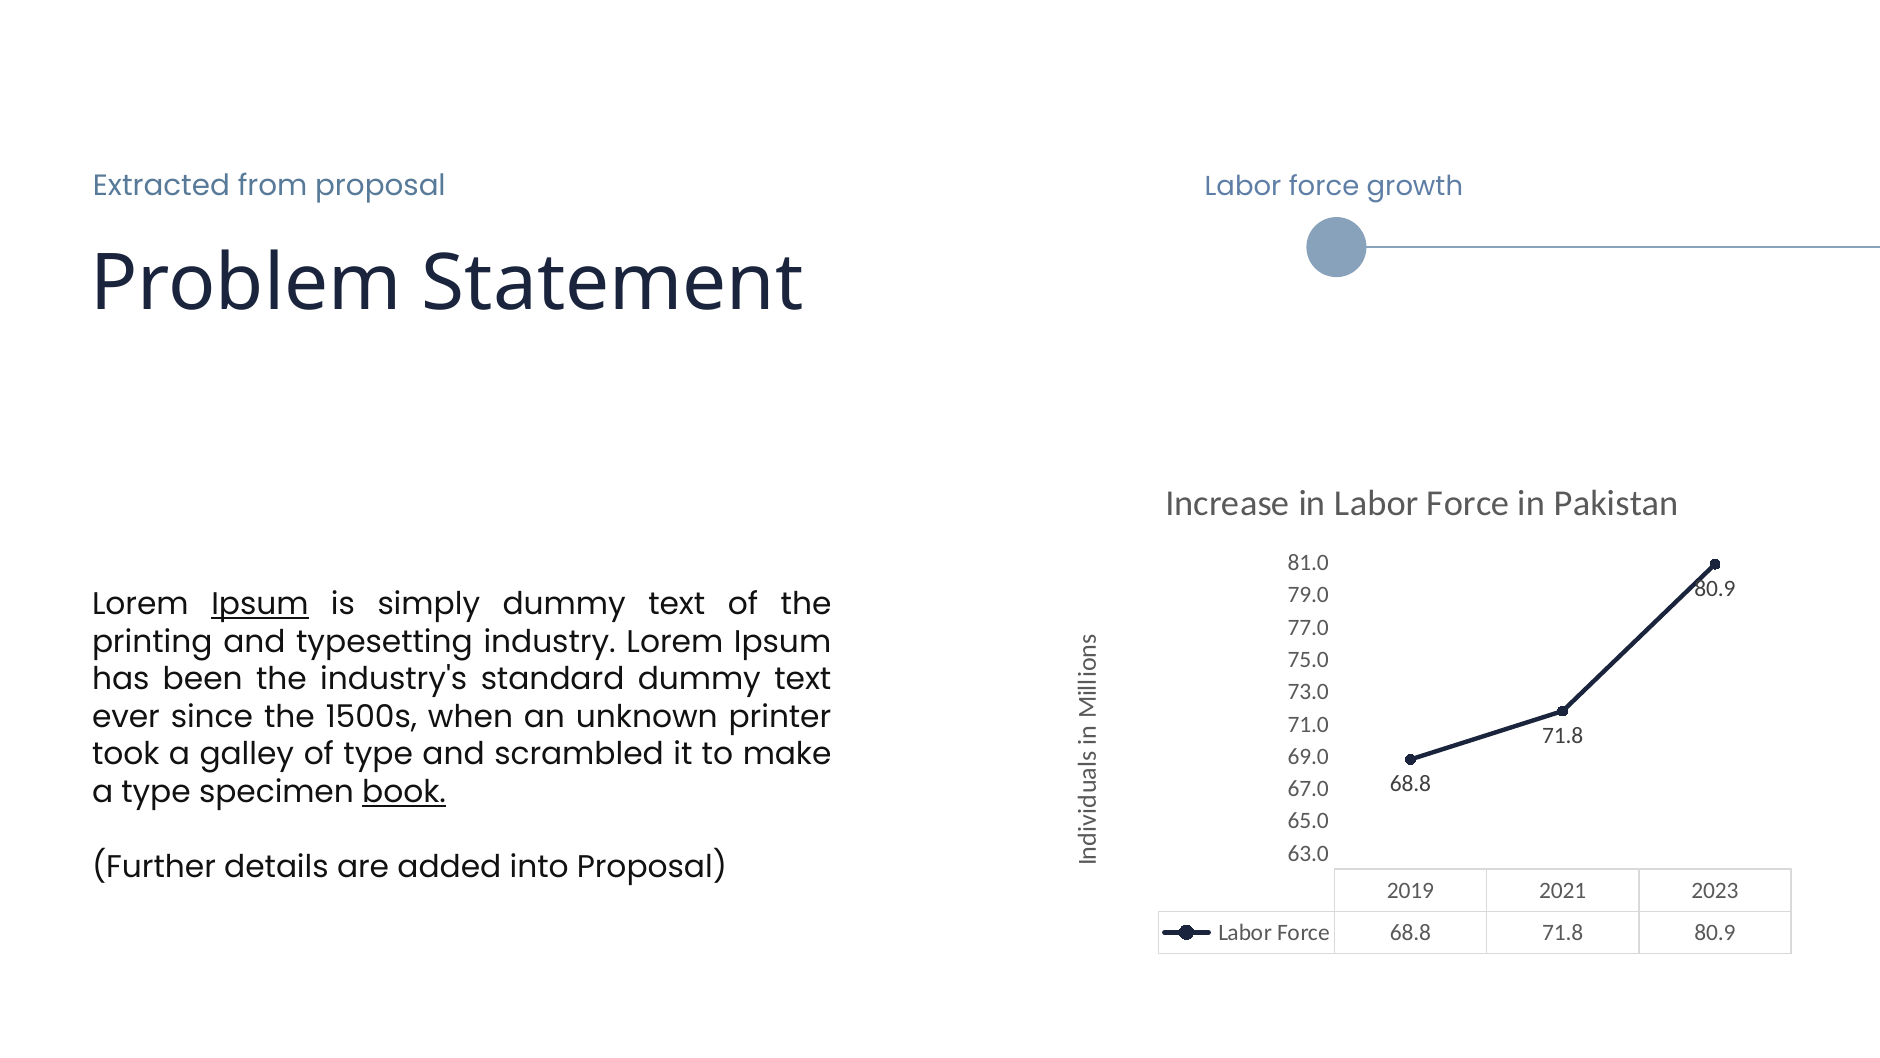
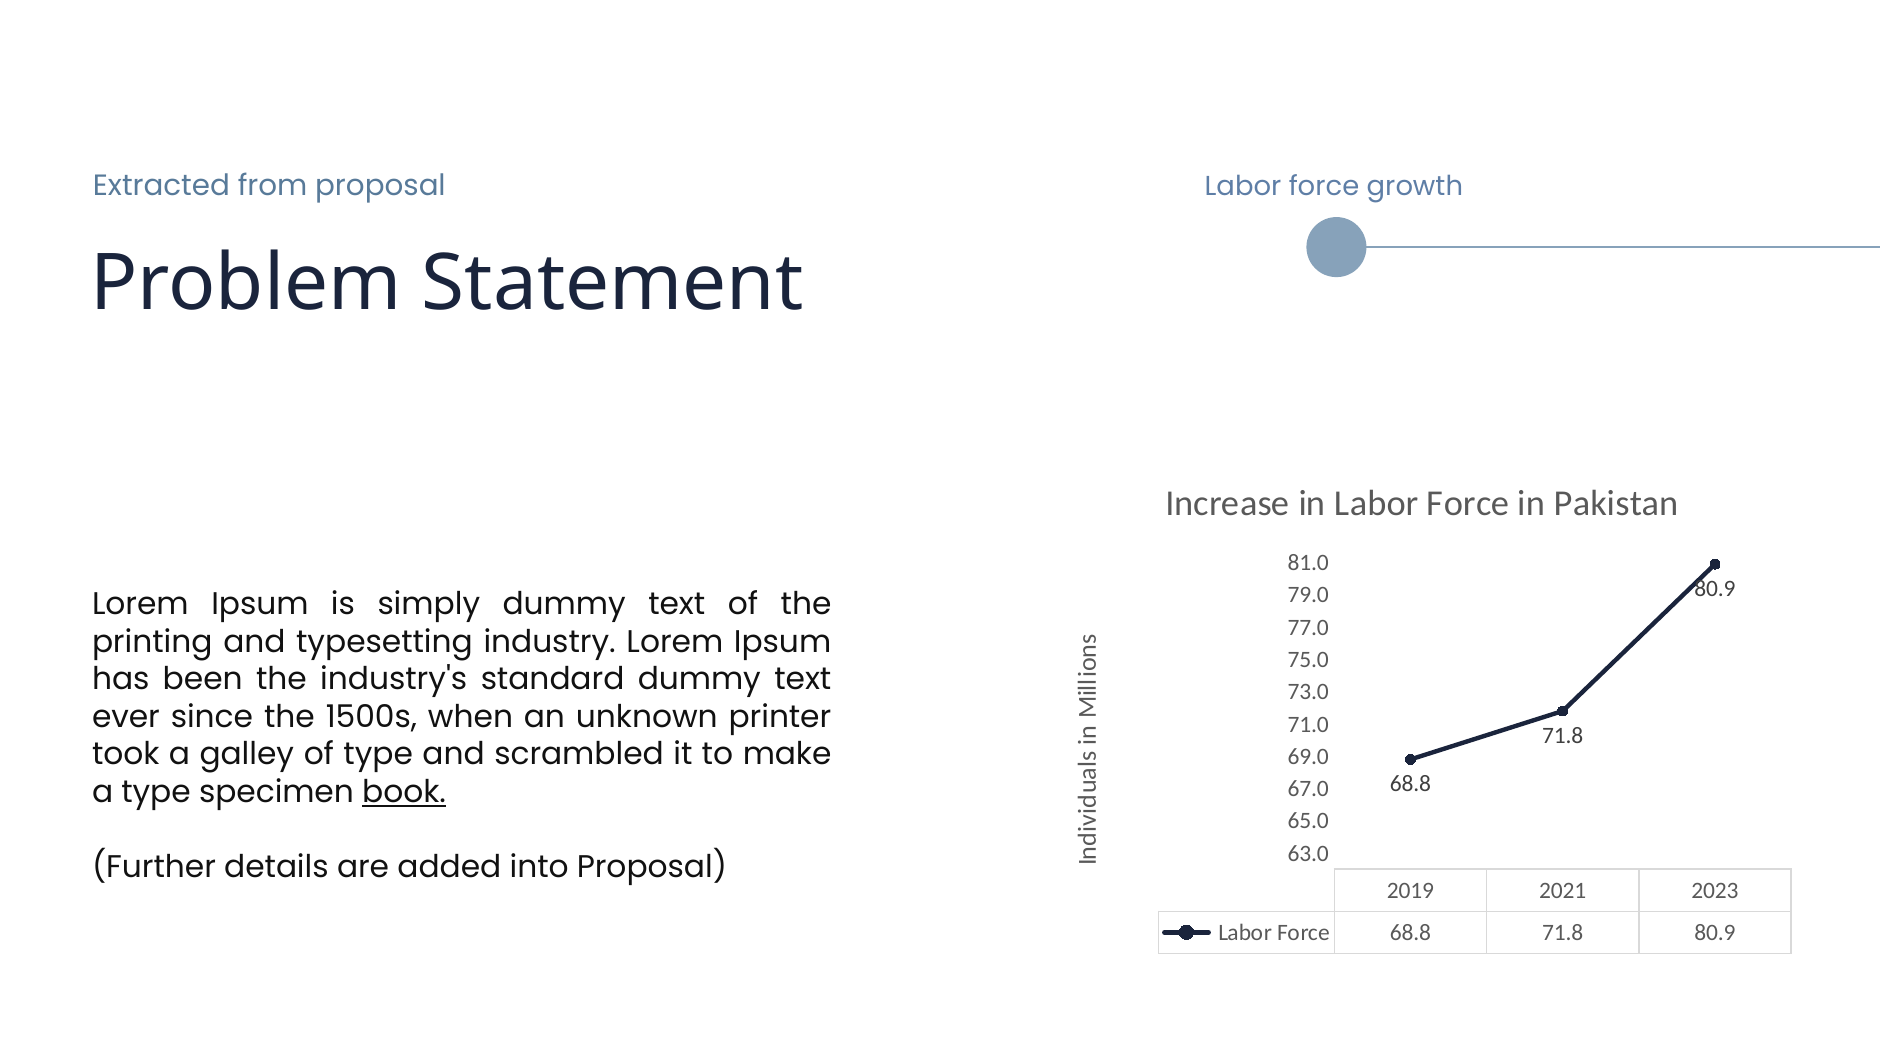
Ipsum at (260, 604) underline: present -> none
